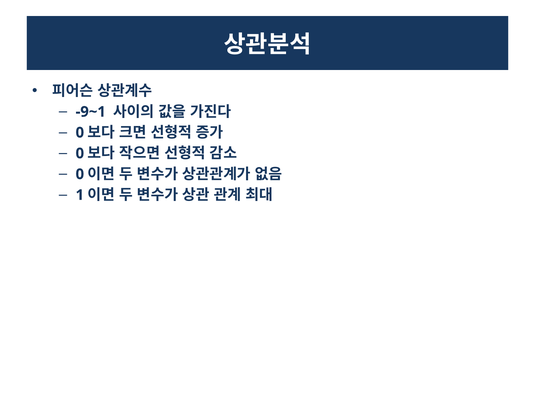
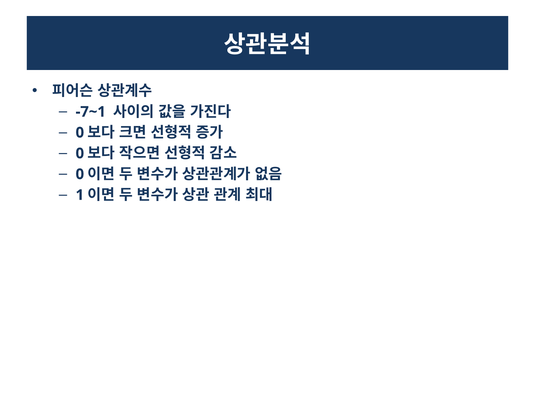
-9~1: -9~1 -> -7~1
